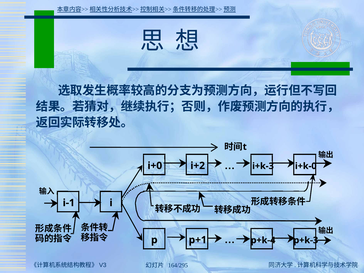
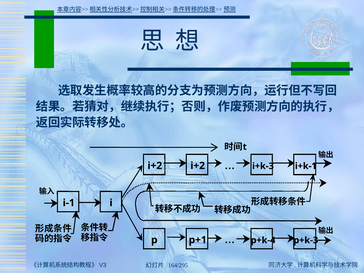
i+0 at (155, 166): i+0 -> i+2
i+k-0: i+k-0 -> i+k-1
